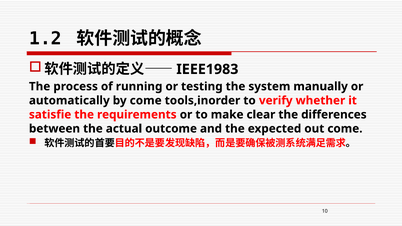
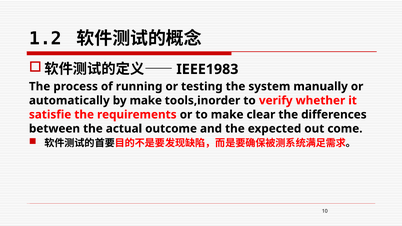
by come: come -> make
